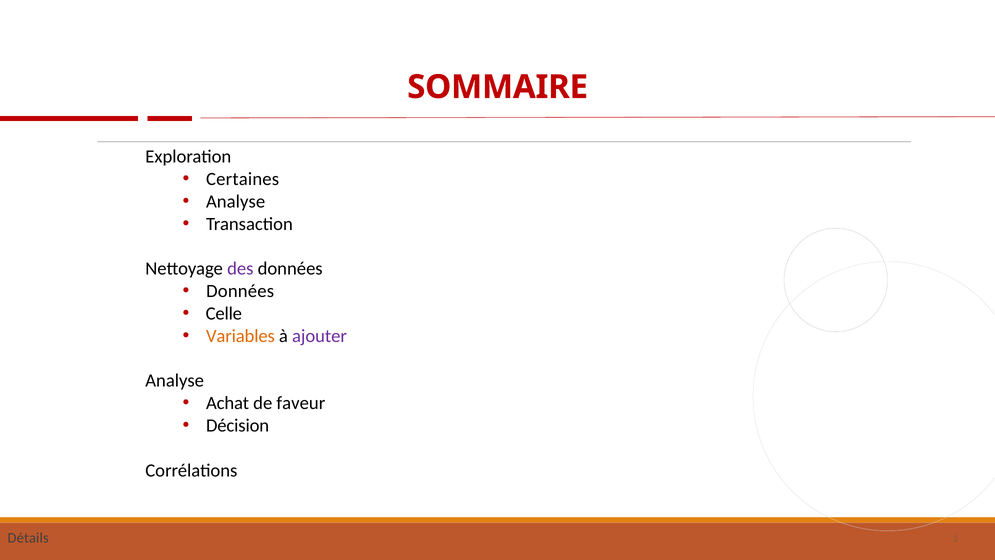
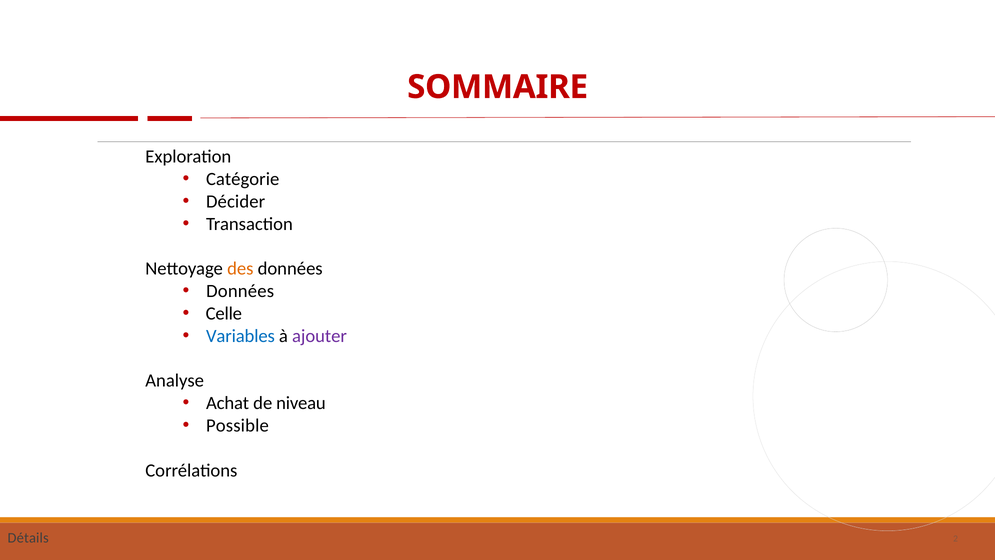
Certaines: Certaines -> Catégorie
Analyse at (236, 201): Analyse -> Décider
des colour: purple -> orange
Variables colour: orange -> blue
faveur: faveur -> niveau
Décision: Décision -> Possible
